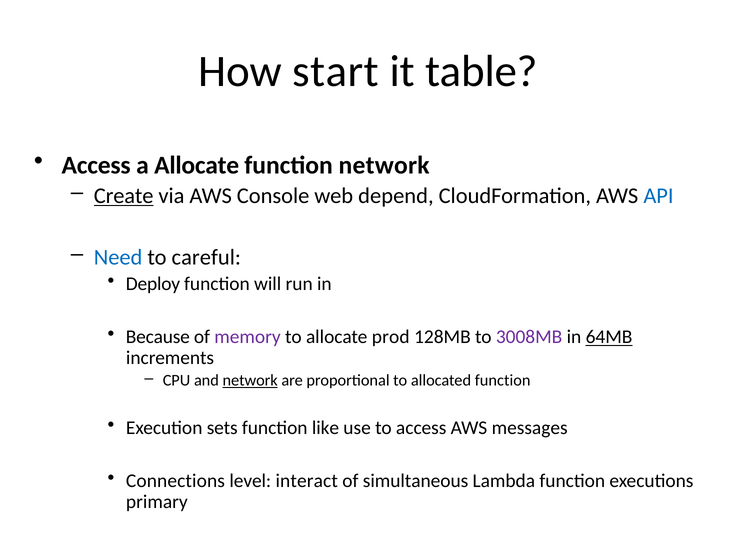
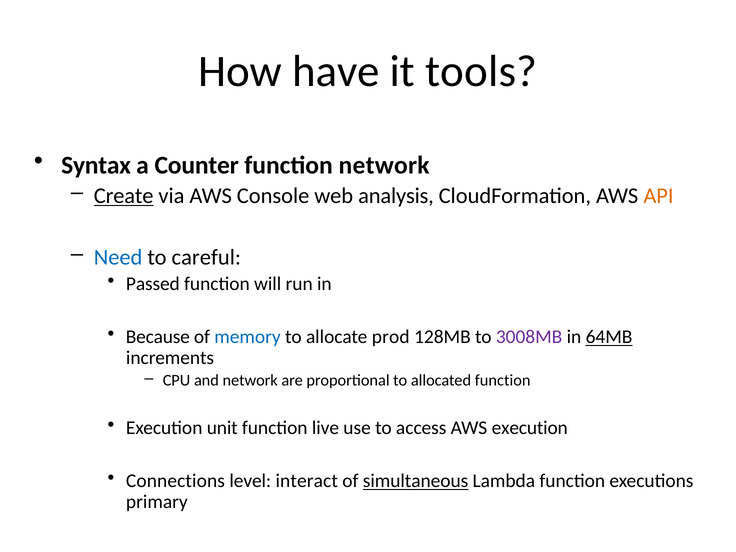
start: start -> have
table: table -> tools
Access at (96, 165): Access -> Syntax
a Allocate: Allocate -> Counter
depend: depend -> analysis
API colour: blue -> orange
Deploy: Deploy -> Passed
memory colour: purple -> blue
network at (250, 381) underline: present -> none
sets: sets -> unit
like: like -> live
AWS messages: messages -> execution
simultaneous underline: none -> present
